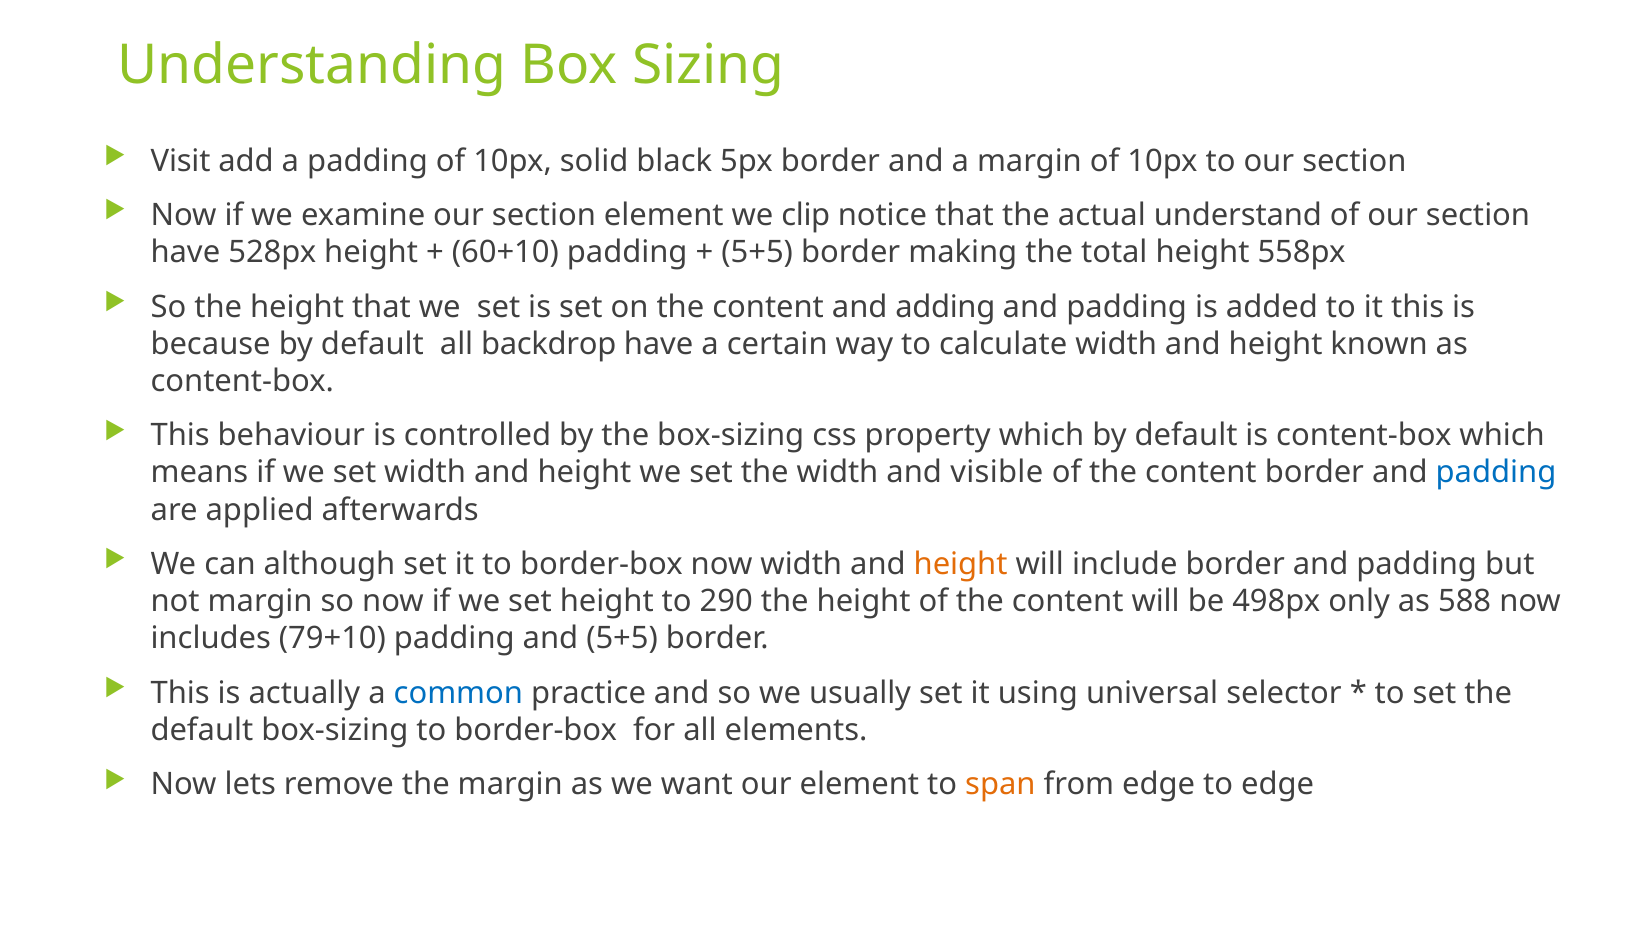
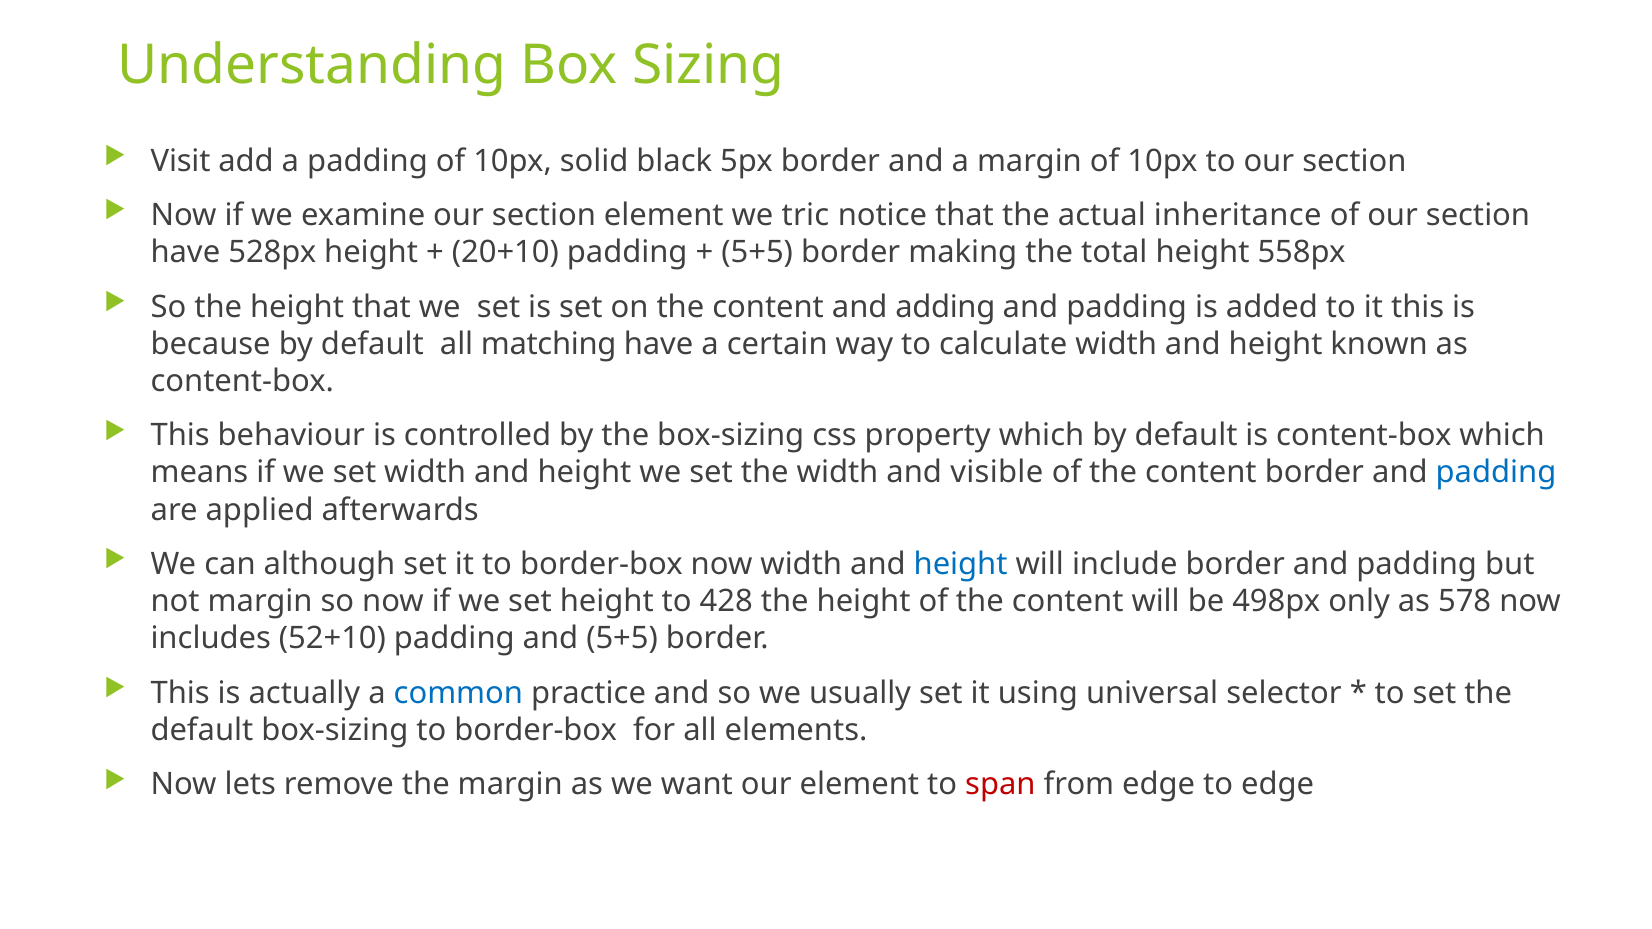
clip: clip -> tric
understand: understand -> inheritance
60+10: 60+10 -> 20+10
backdrop: backdrop -> matching
height at (961, 564) colour: orange -> blue
290: 290 -> 428
588: 588 -> 578
79+10: 79+10 -> 52+10
span colour: orange -> red
